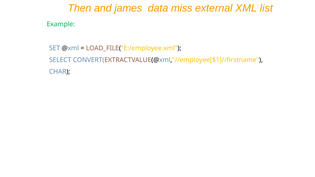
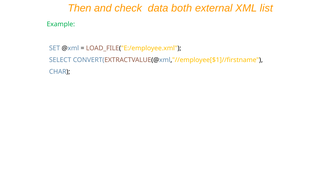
james: james -> check
miss: miss -> both
